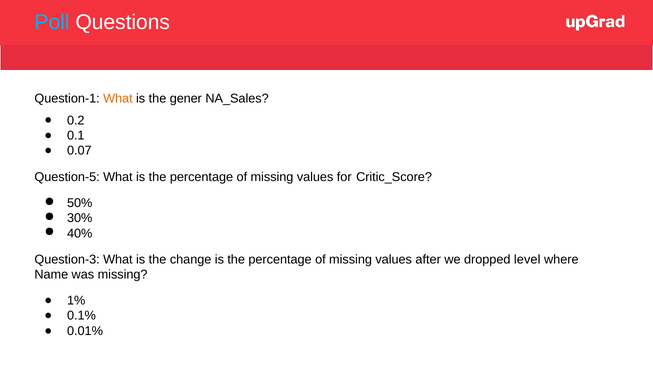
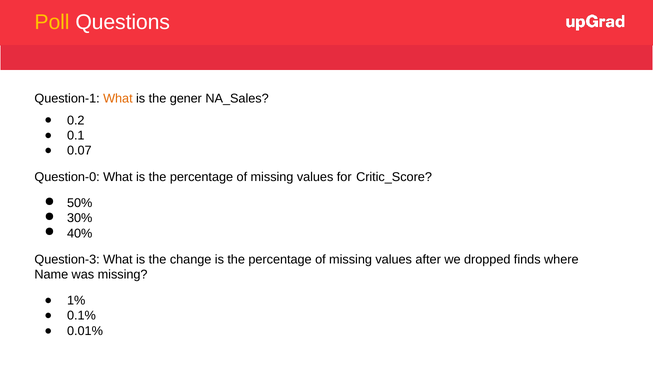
Poll colour: light blue -> yellow
Question-5: Question-5 -> Question-0
level: level -> finds
